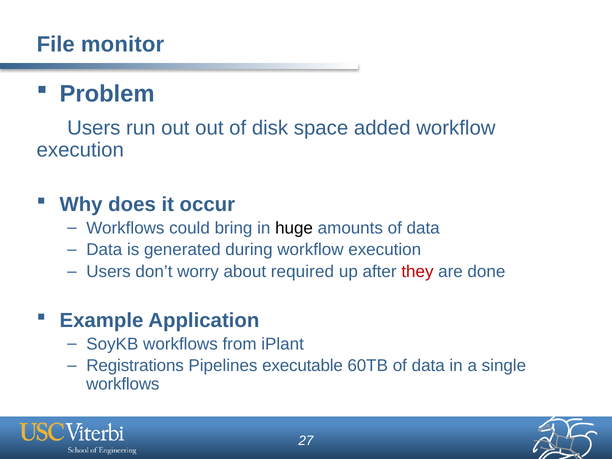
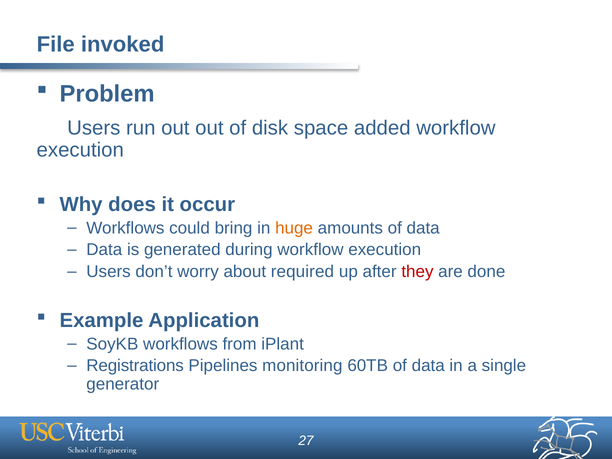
monitor: monitor -> invoked
huge colour: black -> orange
executable: executable -> monitoring
workflows at (123, 384): workflows -> generator
